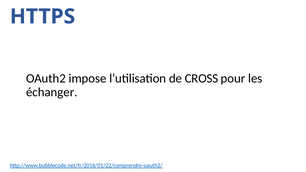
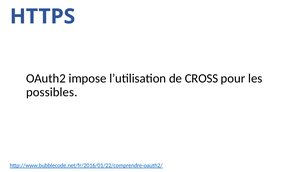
échanger: échanger -> possibles
